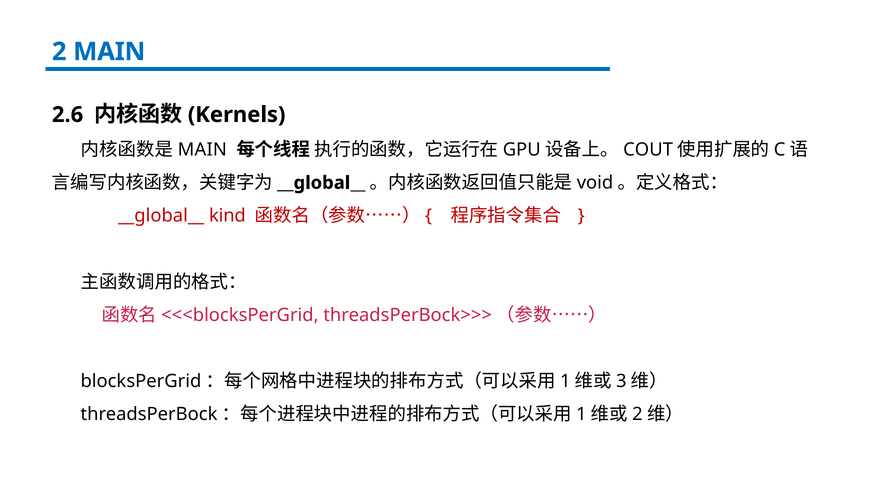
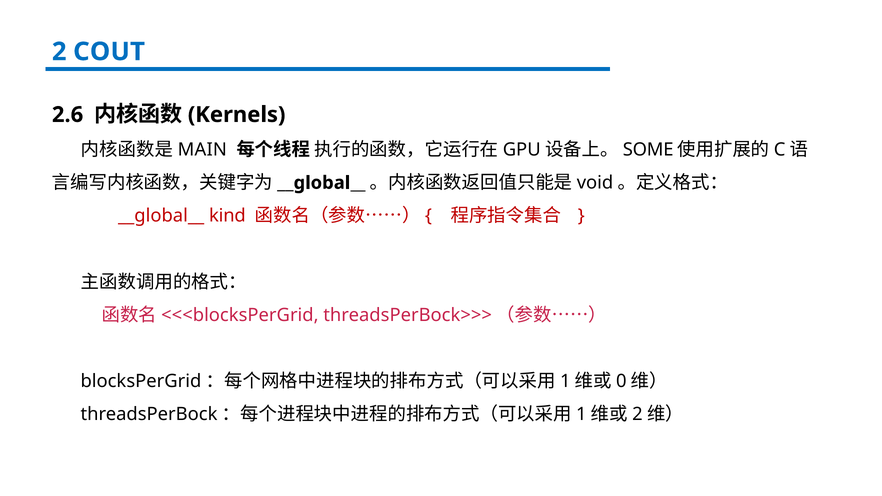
2 MAIN: MAIN -> COUT
COUT: COUT -> SOME
3: 3 -> 0
